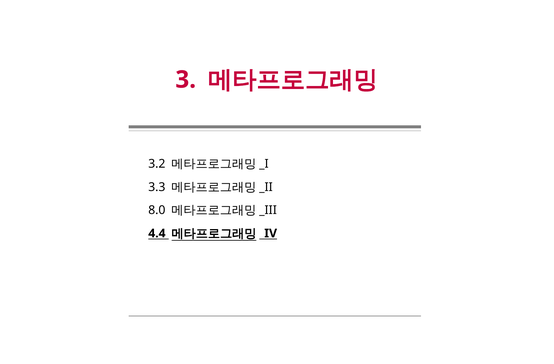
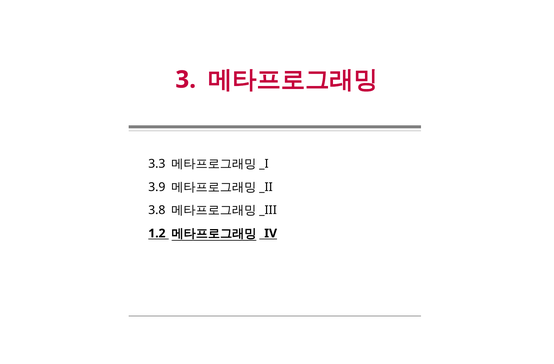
3.2: 3.2 -> 3.3
3.3: 3.3 -> 3.9
8.0: 8.0 -> 3.8
4.4: 4.4 -> 1.2
